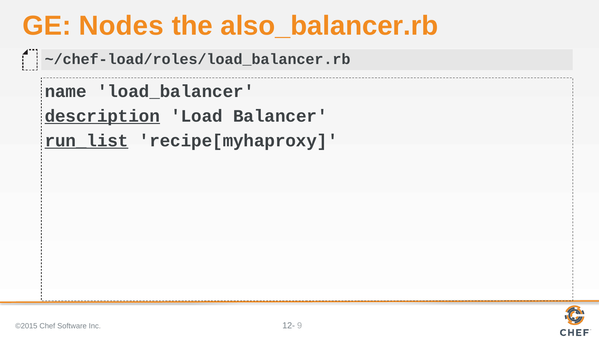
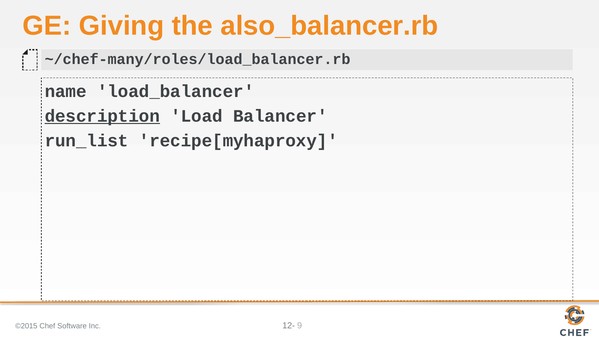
Nodes: Nodes -> Giving
~/chef-load/roles/load_balancer.rb: ~/chef-load/roles/load_balancer.rb -> ~/chef-many/roles/load_balancer.rb
run_list underline: present -> none
